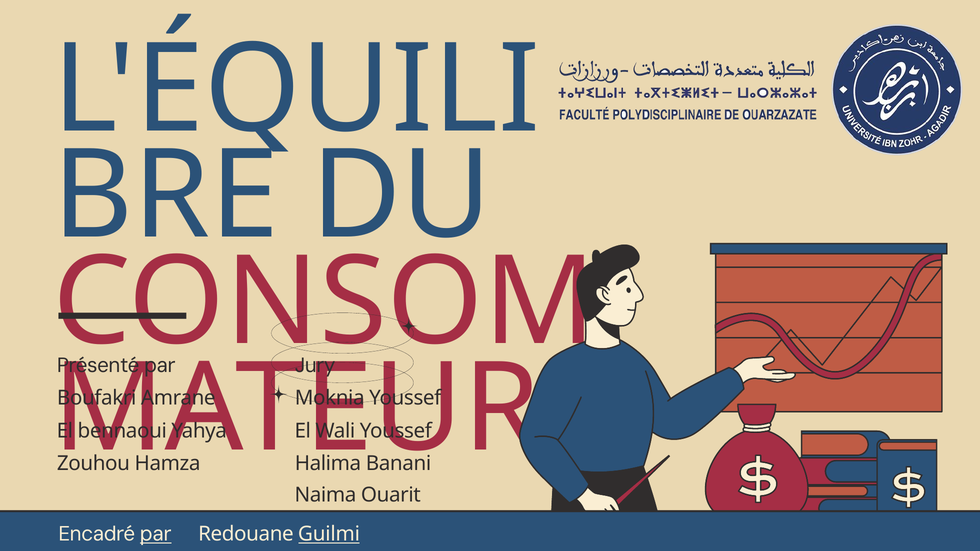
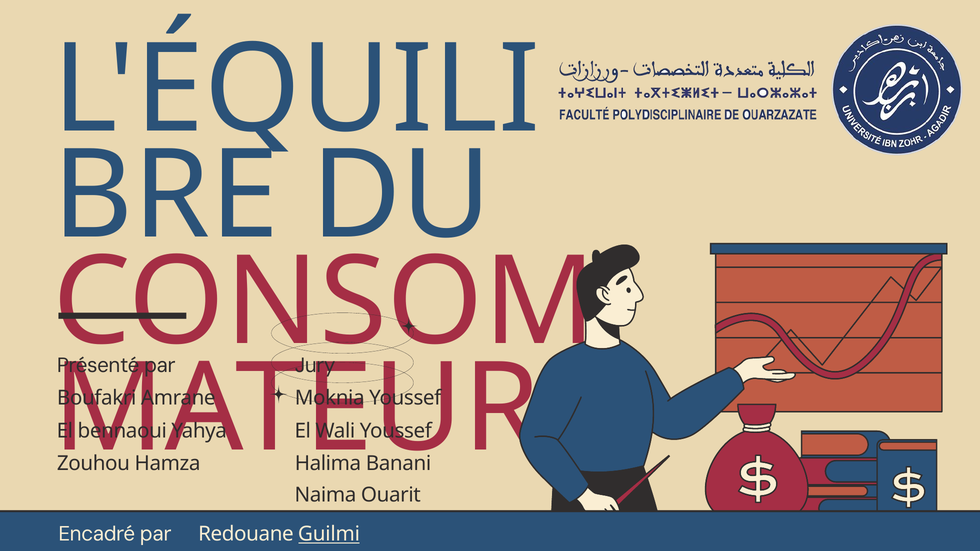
par at (156, 534) underline: present -> none
